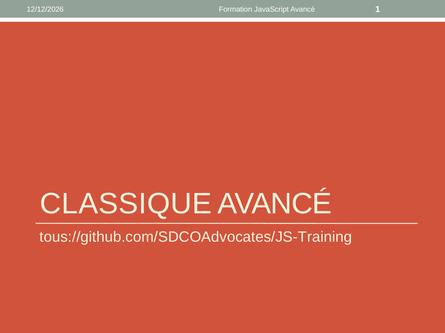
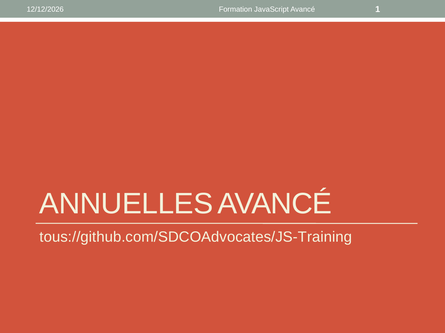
CLASSIQUE: CLASSIQUE -> ANNUELLES
